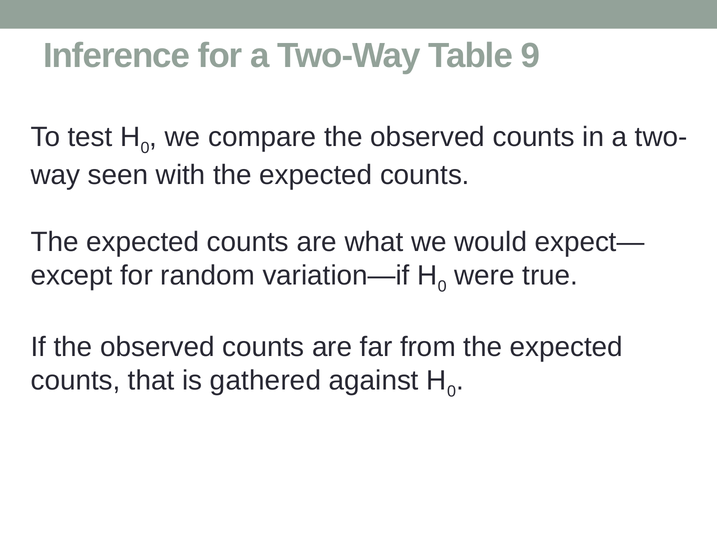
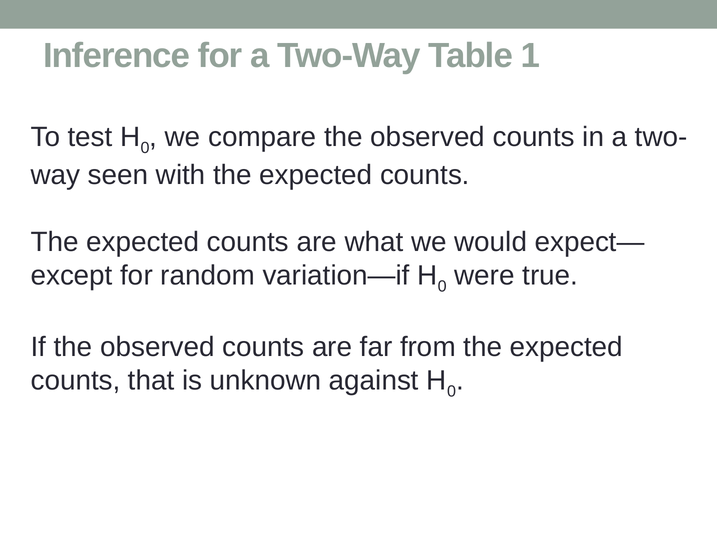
9: 9 -> 1
gathered: gathered -> unknown
